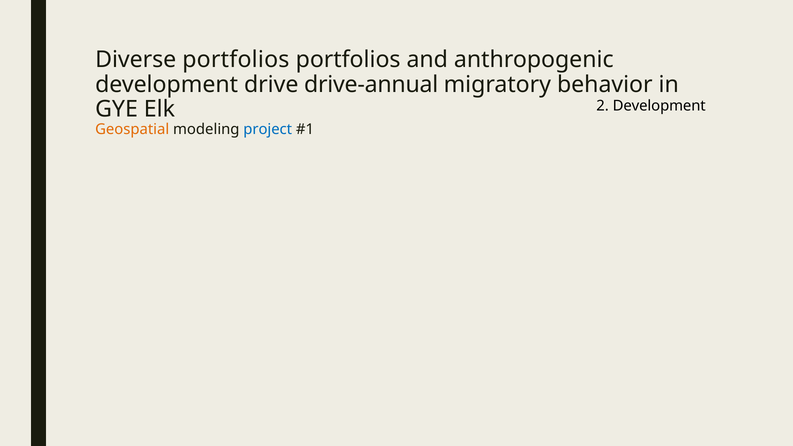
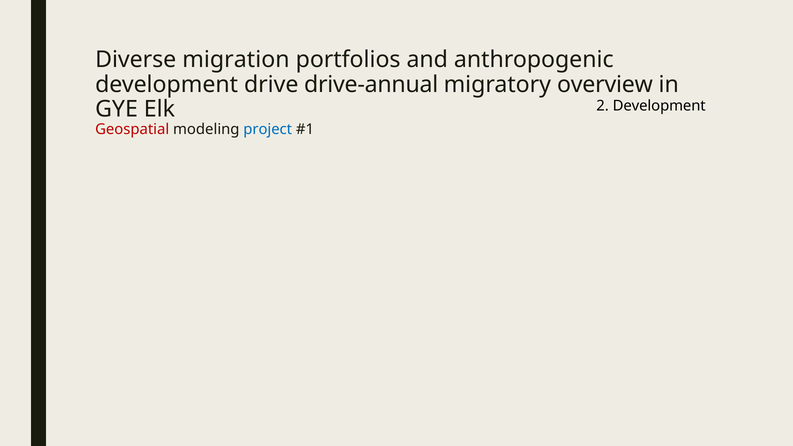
Diverse portfolios: portfolios -> migration
behavior: behavior -> overview
Geospatial colour: orange -> red
